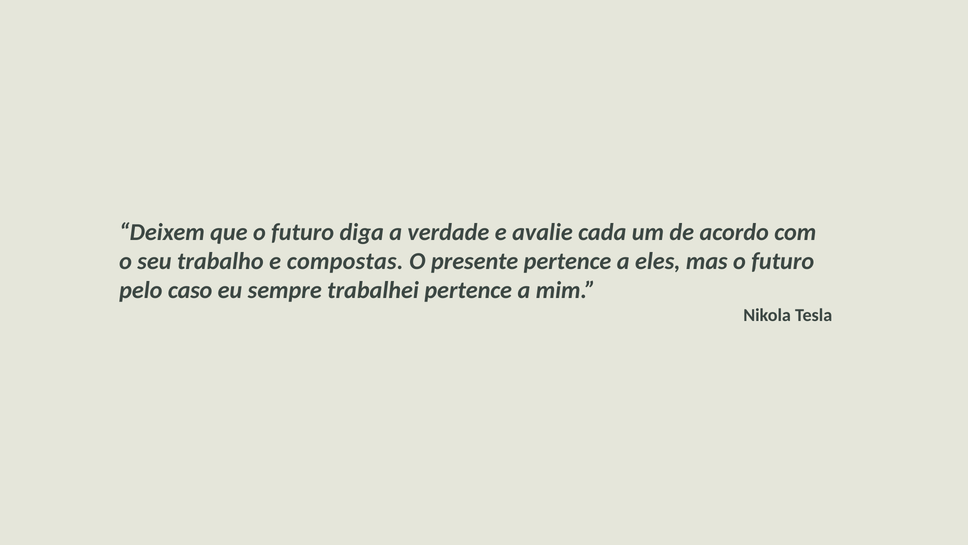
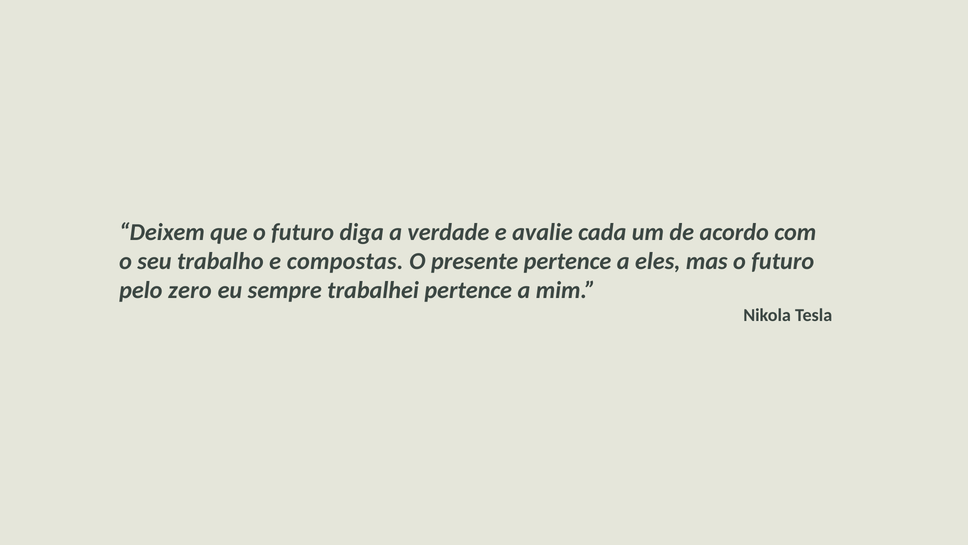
caso: caso -> zero
